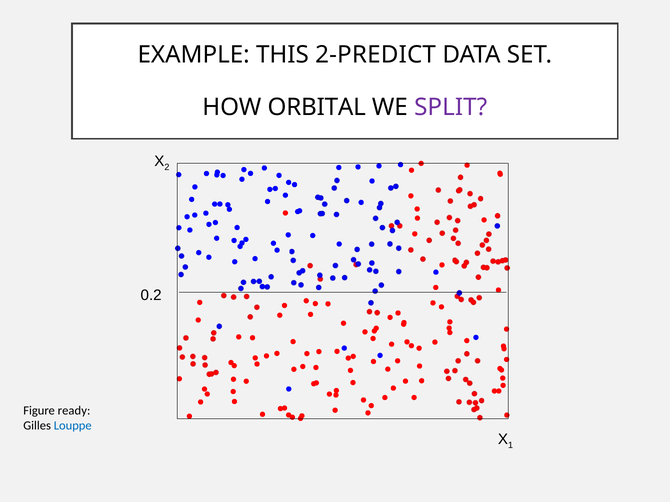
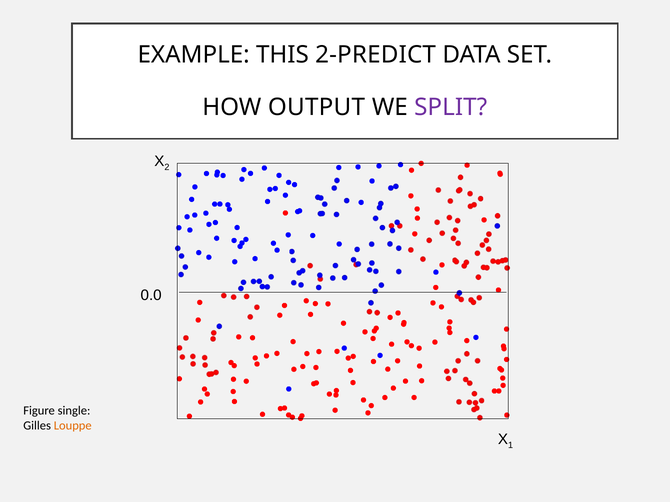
ORBITAL: ORBITAL -> OUTPUT
0.2: 0.2 -> 0.0
ready: ready -> single
Louppe colour: blue -> orange
